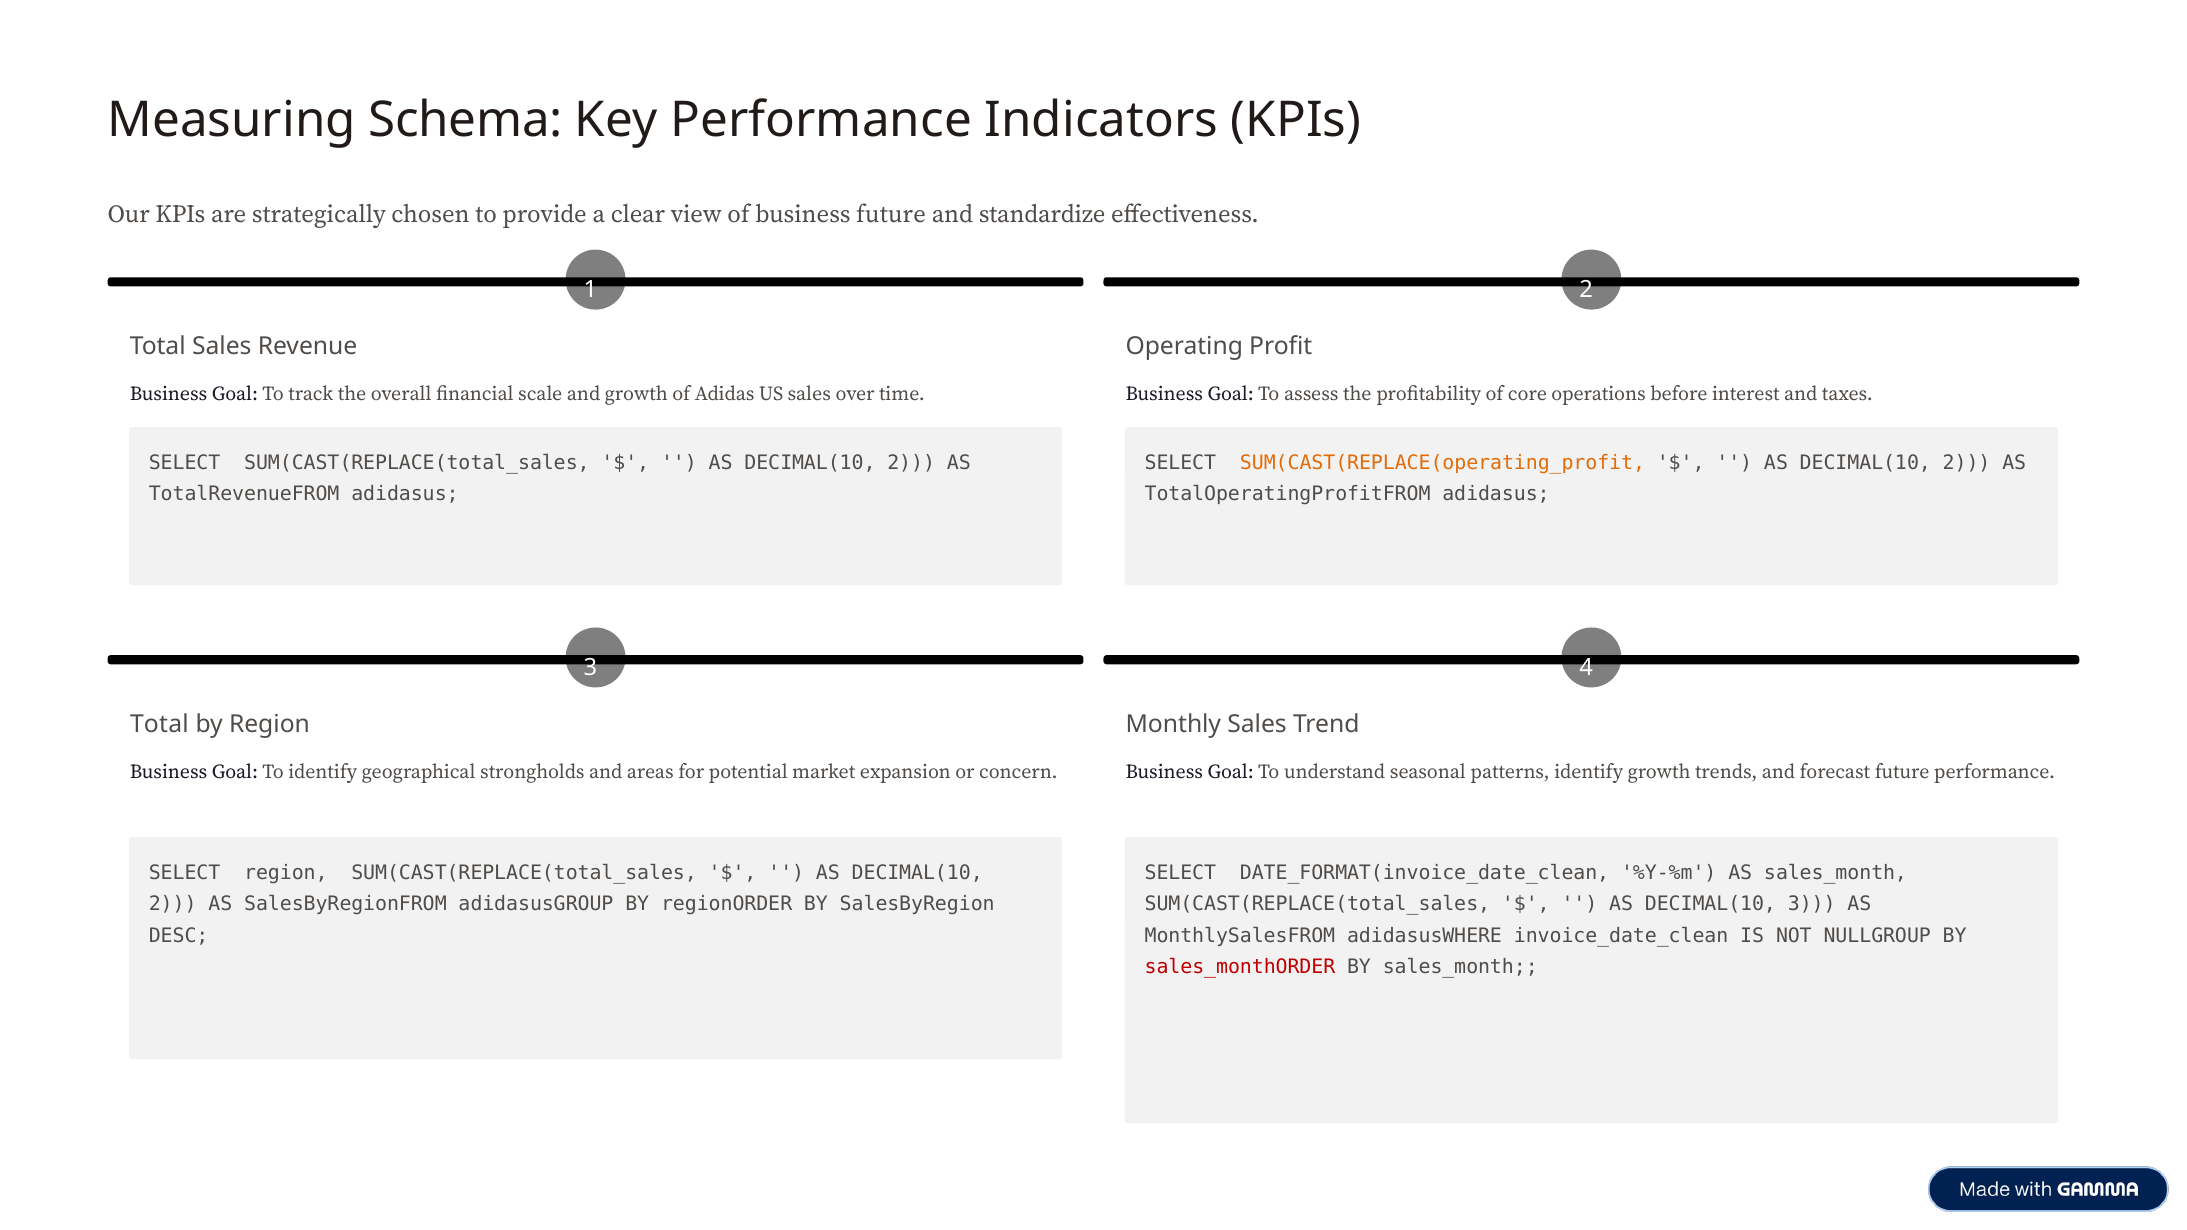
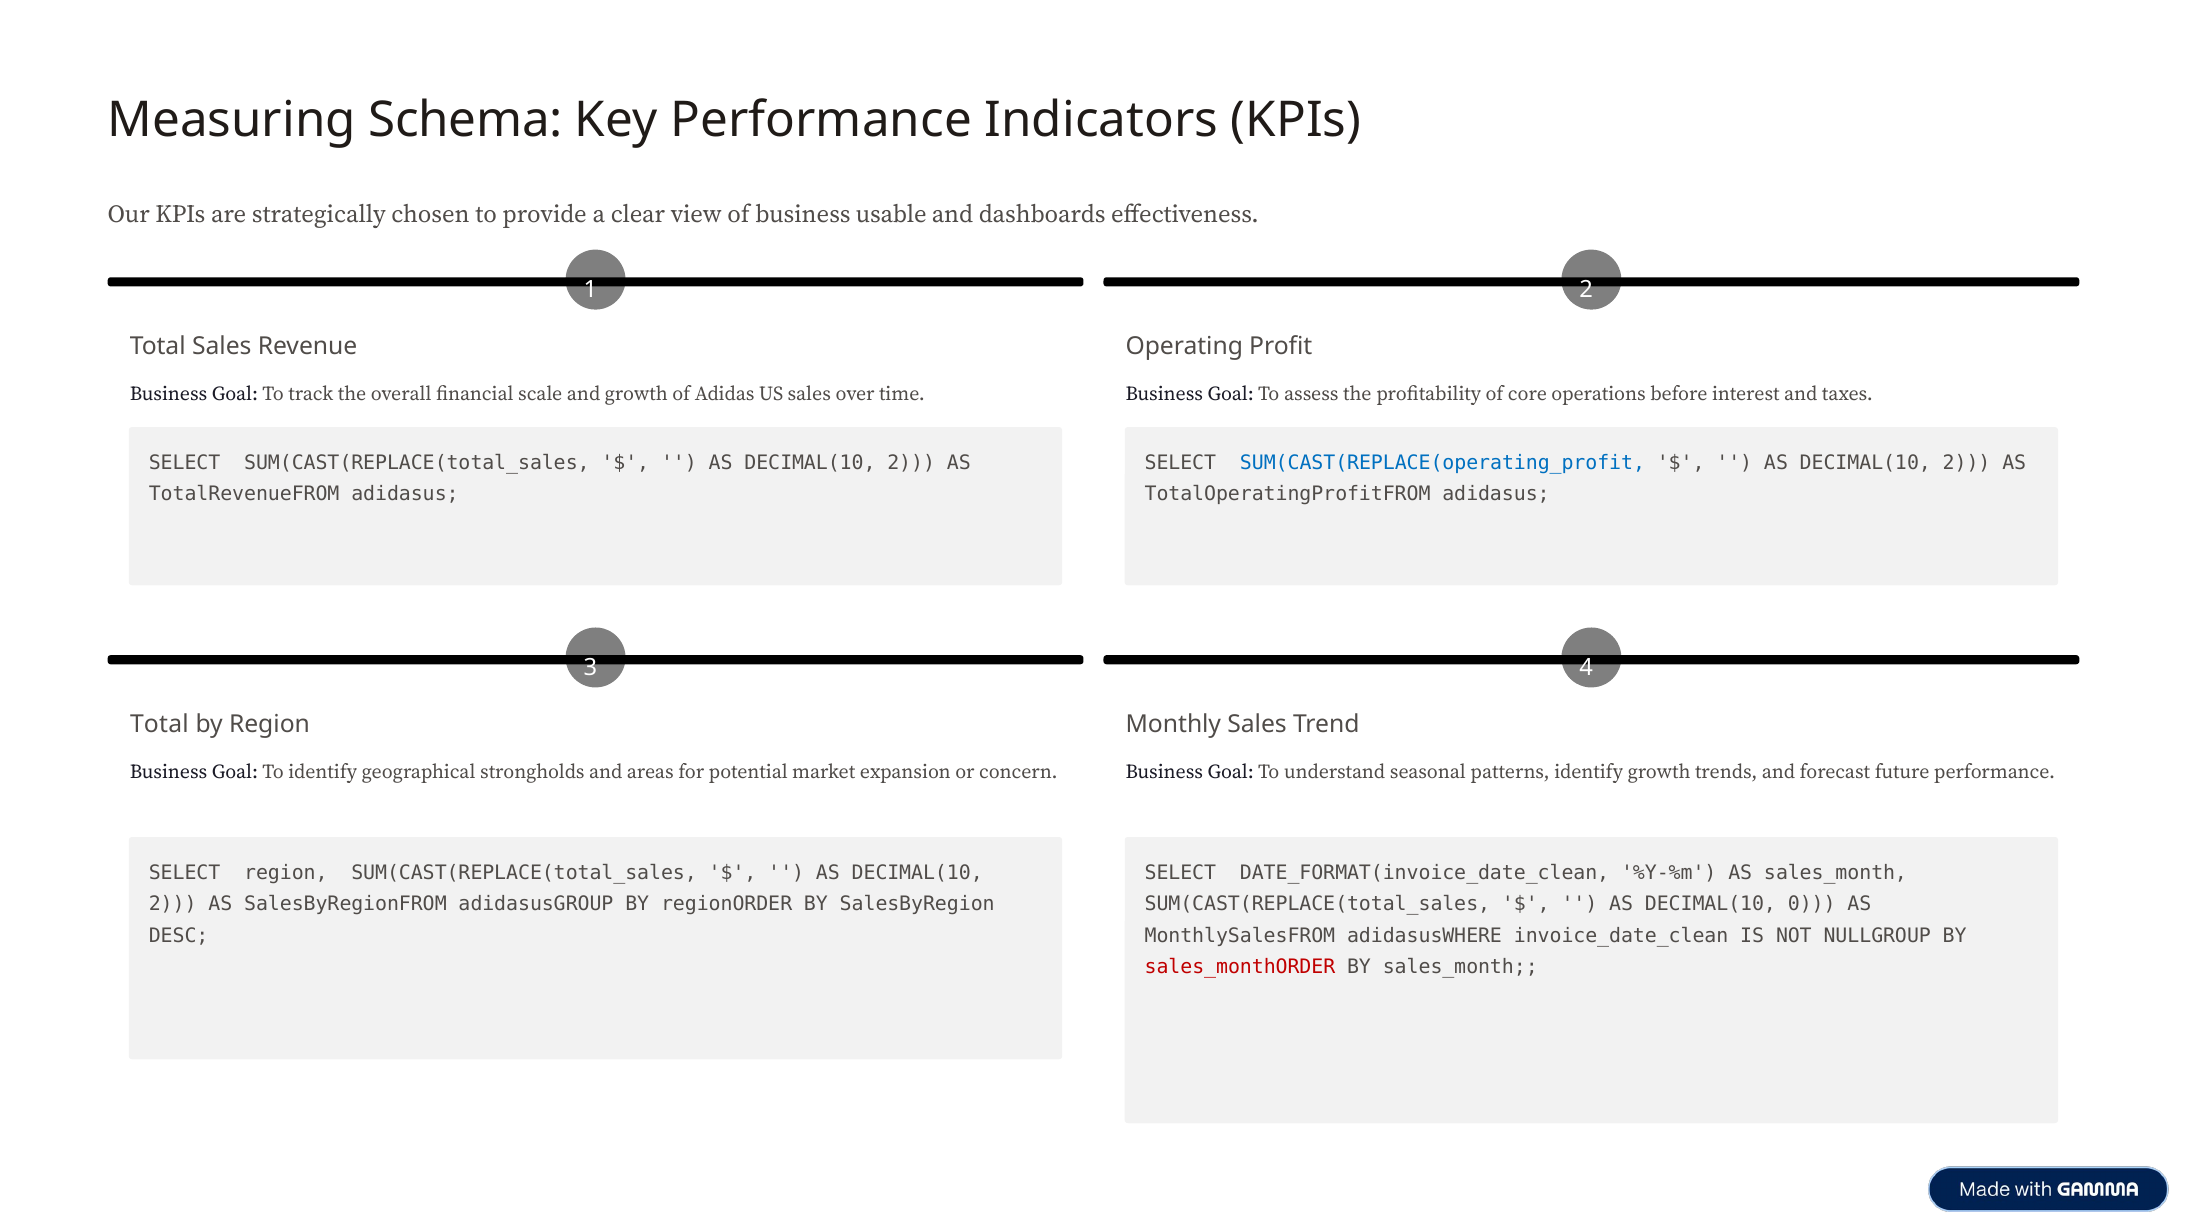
business future: future -> usable
standardize: standardize -> dashboards
SUM(CAST(REPLACE(operating_profit colour: orange -> blue
DECIMAL(10 3: 3 -> 0
